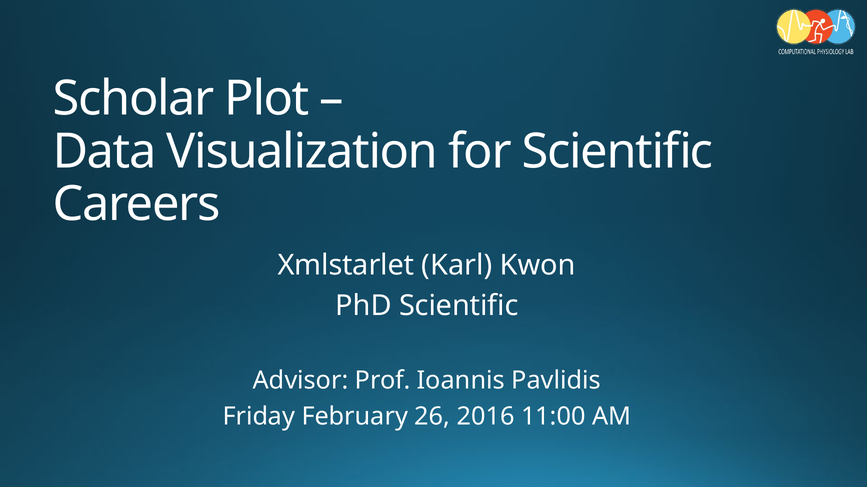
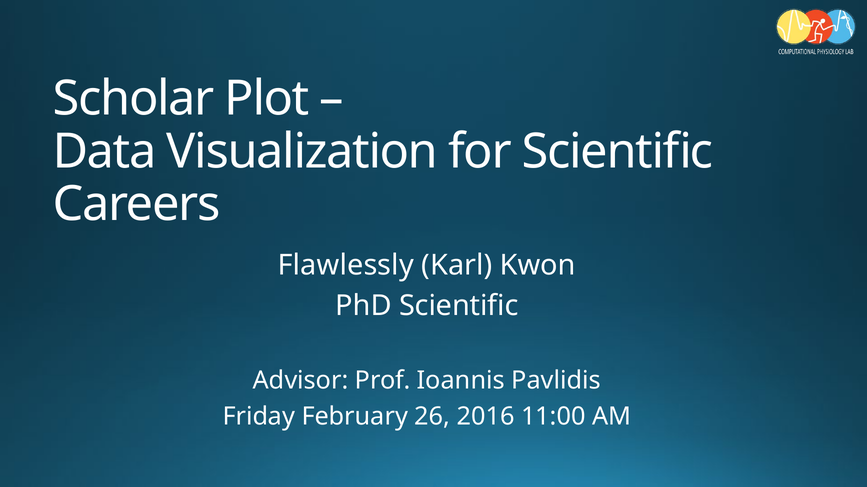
Xmlstarlet: Xmlstarlet -> Flawlessly
